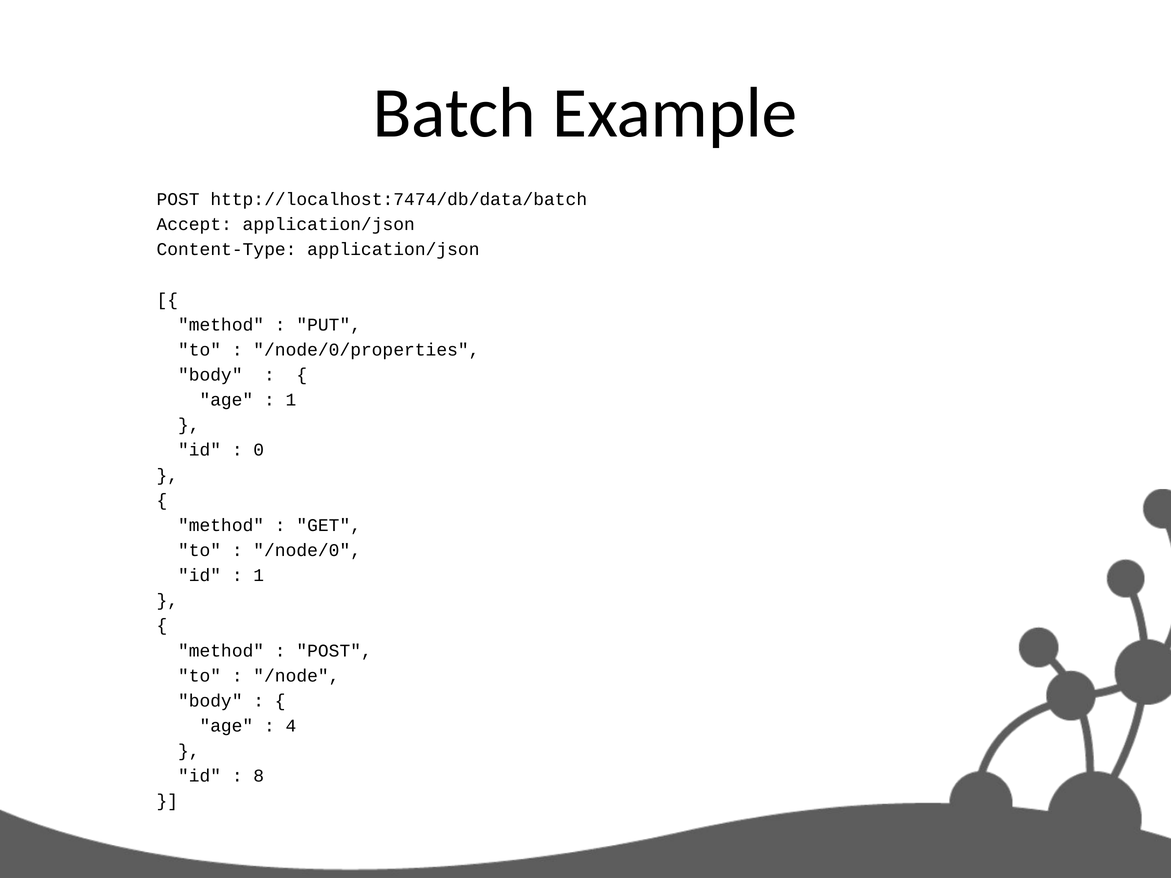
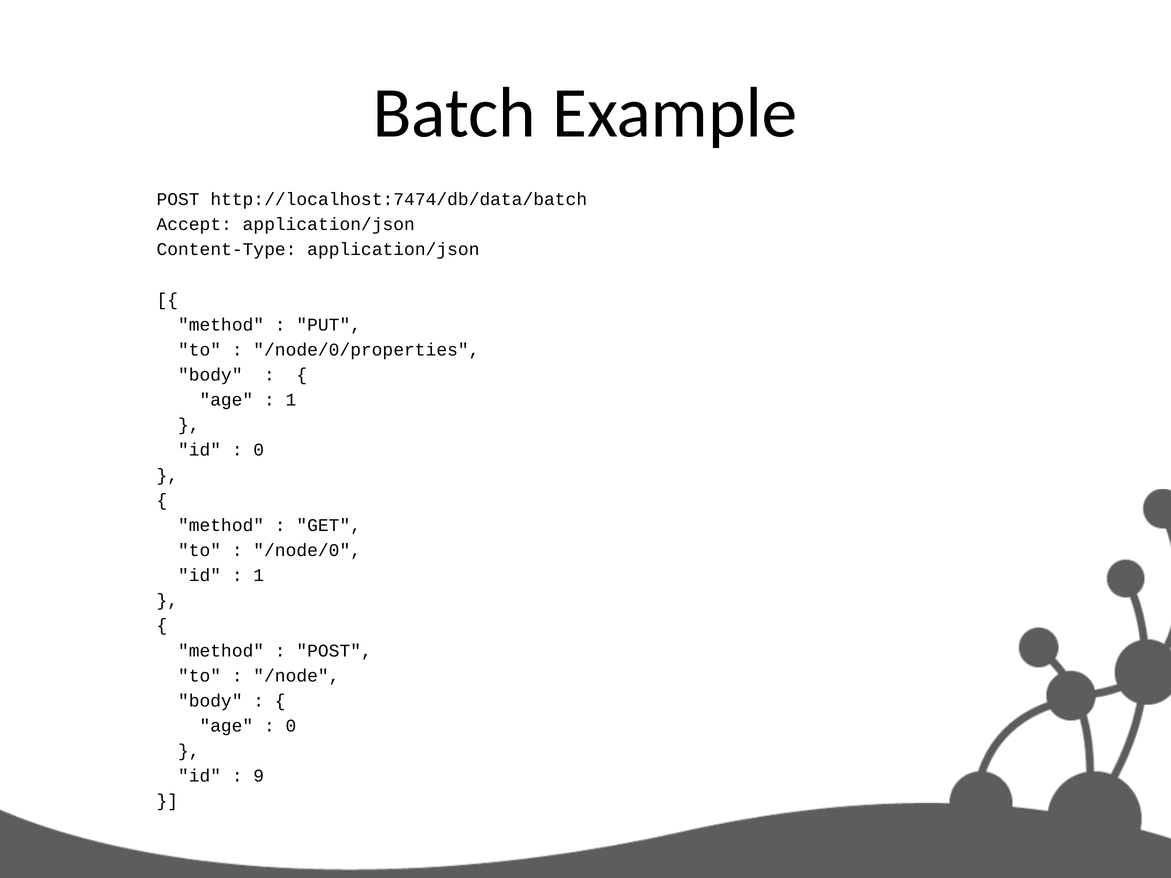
4 at (291, 726): 4 -> 0
8: 8 -> 9
